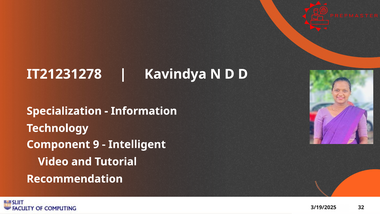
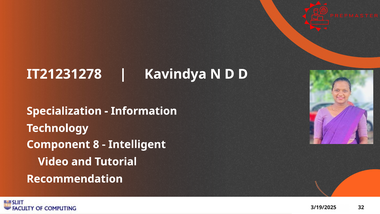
9: 9 -> 8
